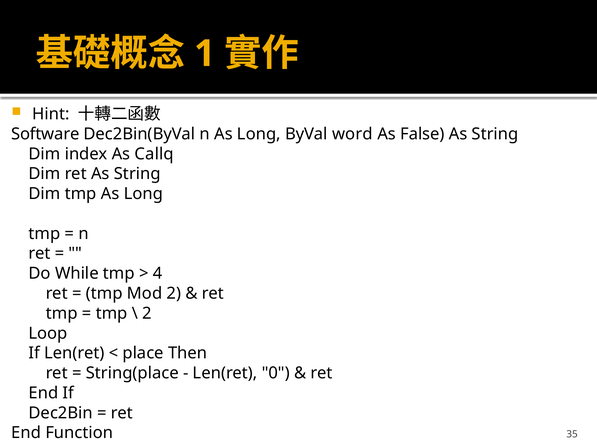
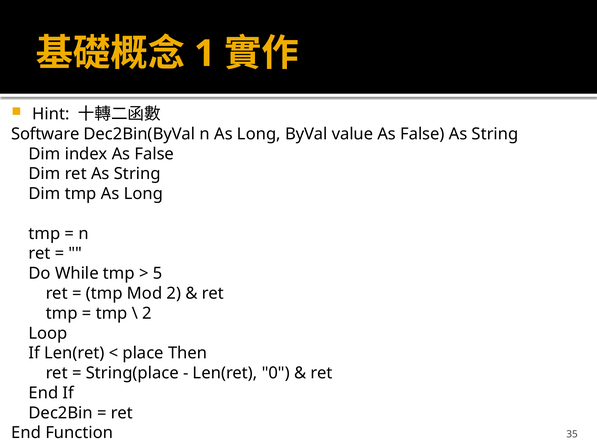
word: word -> value
index As Callq: Callq -> False
4: 4 -> 5
